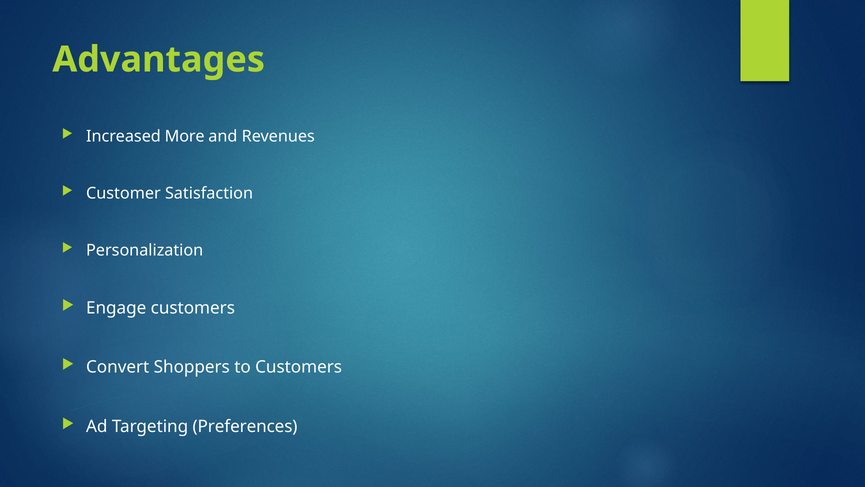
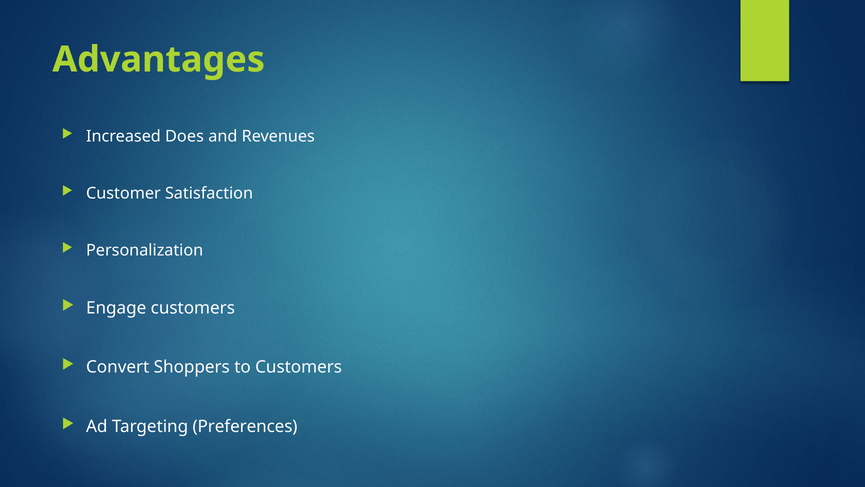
More: More -> Does
